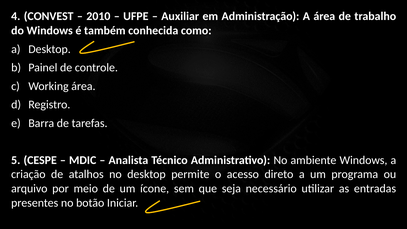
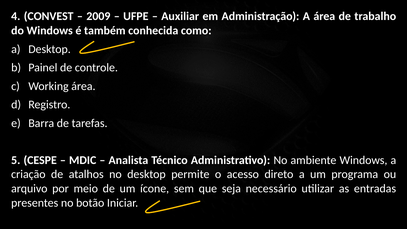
2010: 2010 -> 2009
